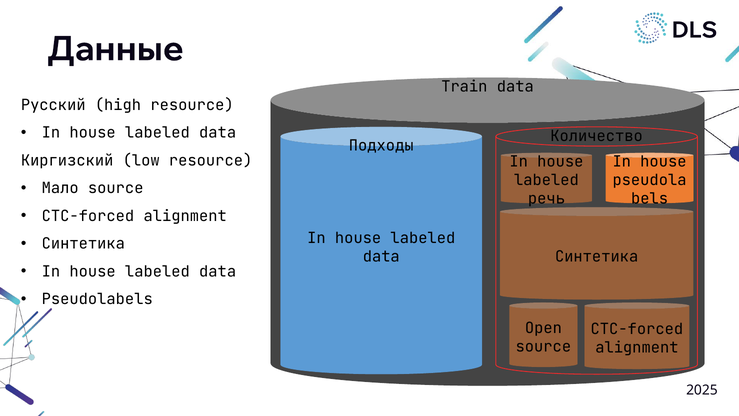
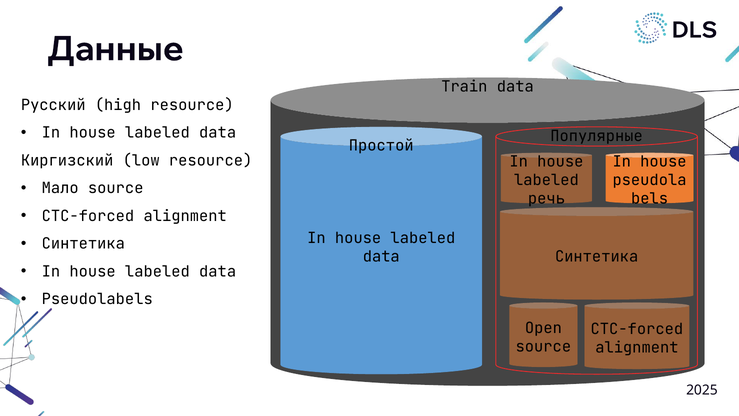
Количество: Количество -> Популярные
Подходы: Подходы -> Простой
